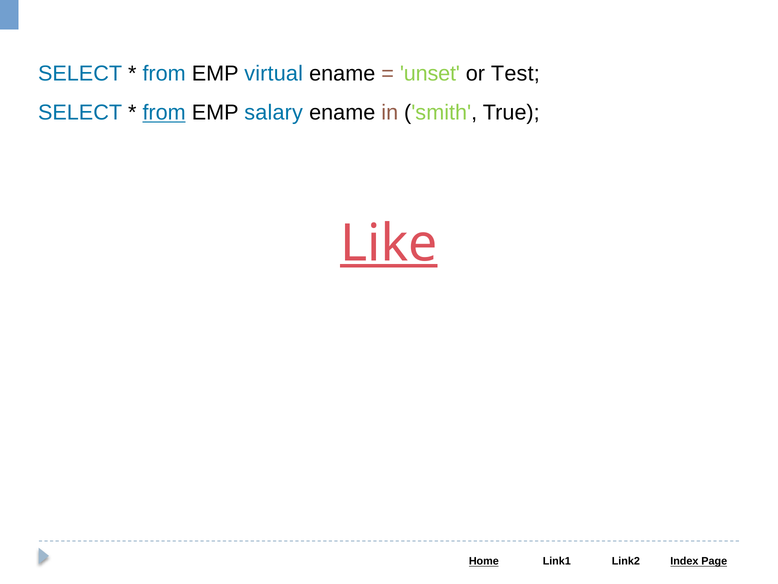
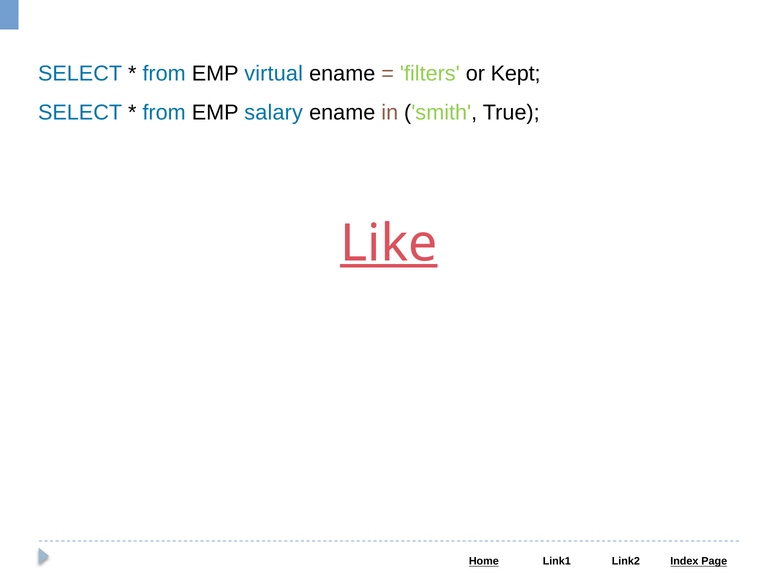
unset: unset -> filters
Test: Test -> Kept
from at (164, 113) underline: present -> none
